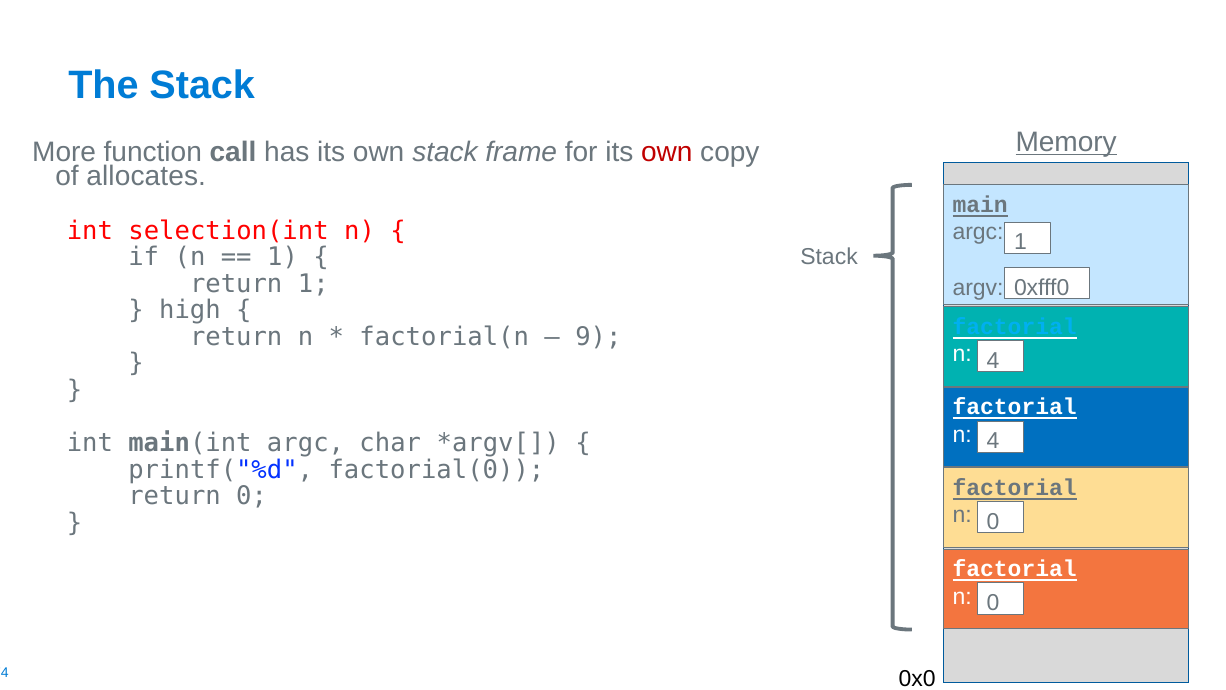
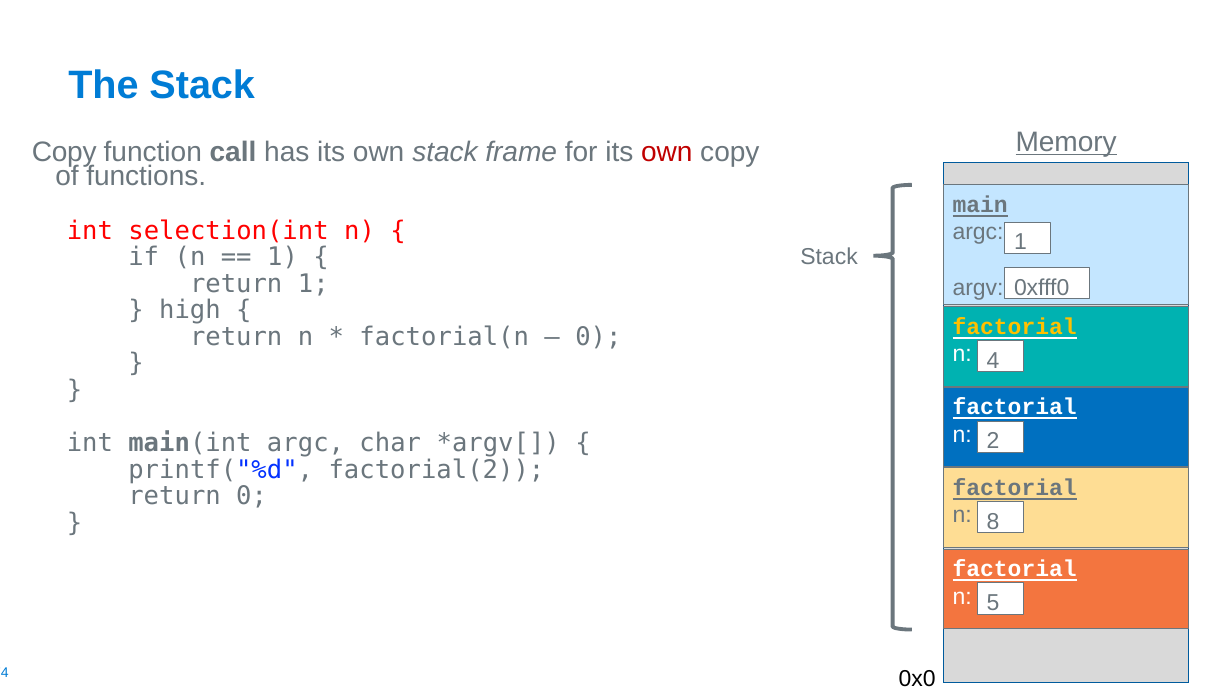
More at (64, 152): More -> Copy
allocates: allocates -> functions
factorial at (1015, 326) colour: light blue -> yellow
9 at (598, 337): 9 -> 0
n 4: 4 -> 2
factorial(0: factorial(0 -> factorial(2
0 at (993, 521): 0 -> 8
0 at (993, 603): 0 -> 5
